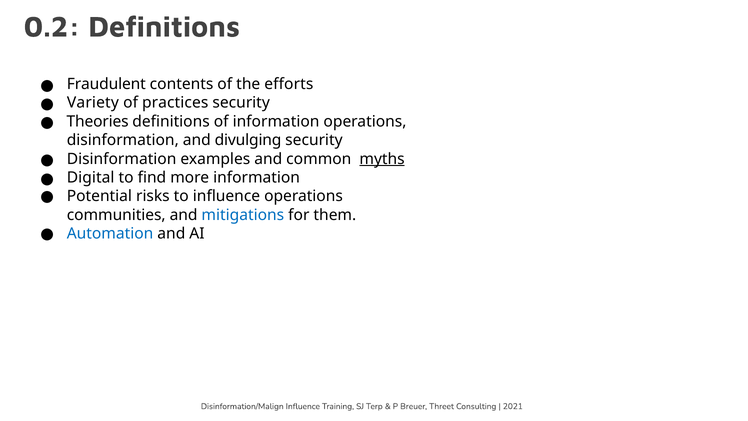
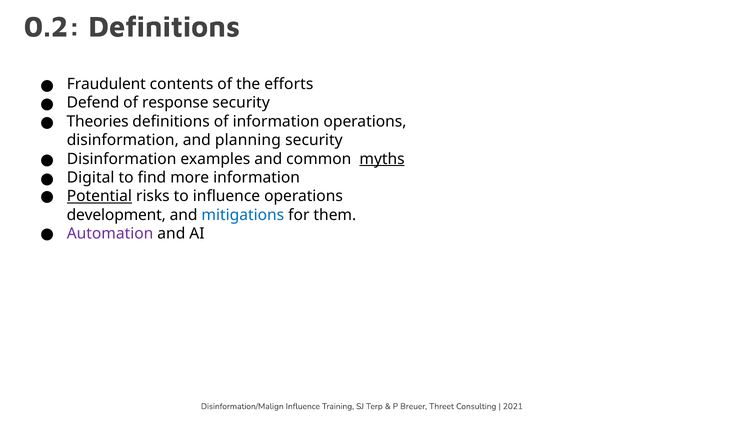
Variety: Variety -> Defend
practices: practices -> response
divulging: divulging -> planning
Potential underline: none -> present
communities: communities -> development
Automation colour: blue -> purple
